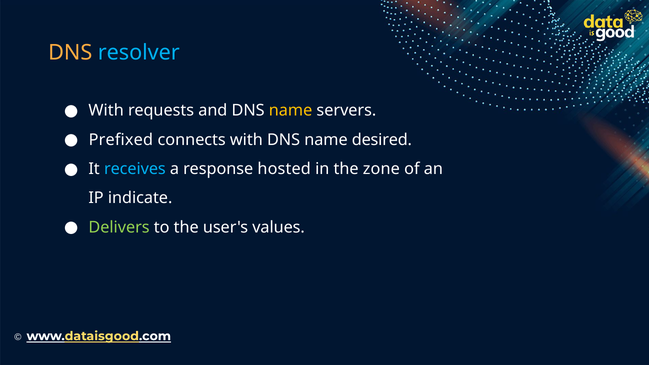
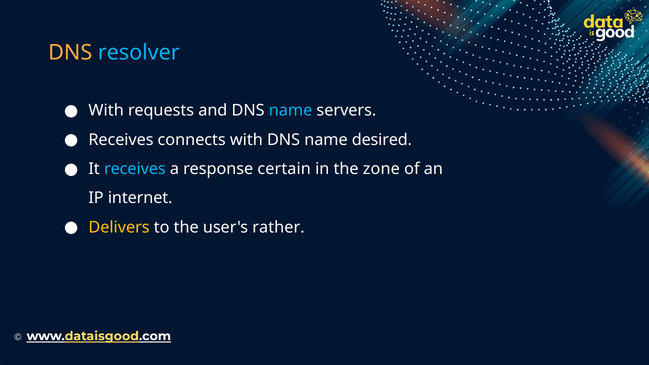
name at (291, 111) colour: yellow -> light blue
Prefixed at (121, 140): Prefixed -> Receives
hosted: hosted -> certain
indicate: indicate -> internet
Delivers colour: light green -> yellow
values: values -> rather
